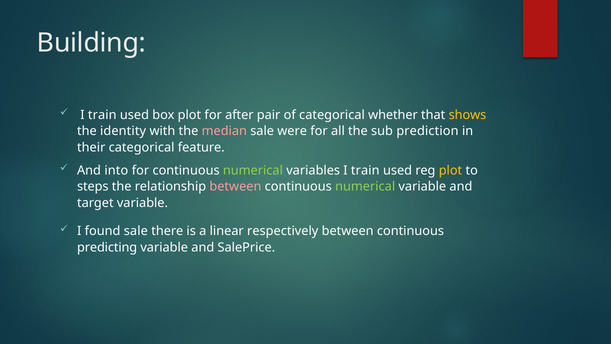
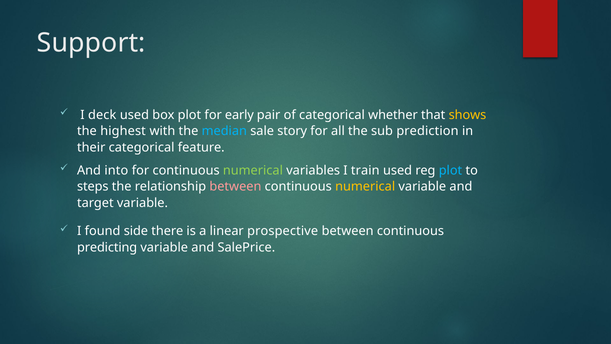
Building: Building -> Support
train at (102, 115): train -> deck
after: after -> early
identity: identity -> highest
median colour: pink -> light blue
were: were -> story
plot at (450, 170) colour: yellow -> light blue
numerical at (365, 187) colour: light green -> yellow
found sale: sale -> side
respectively: respectively -> prospective
